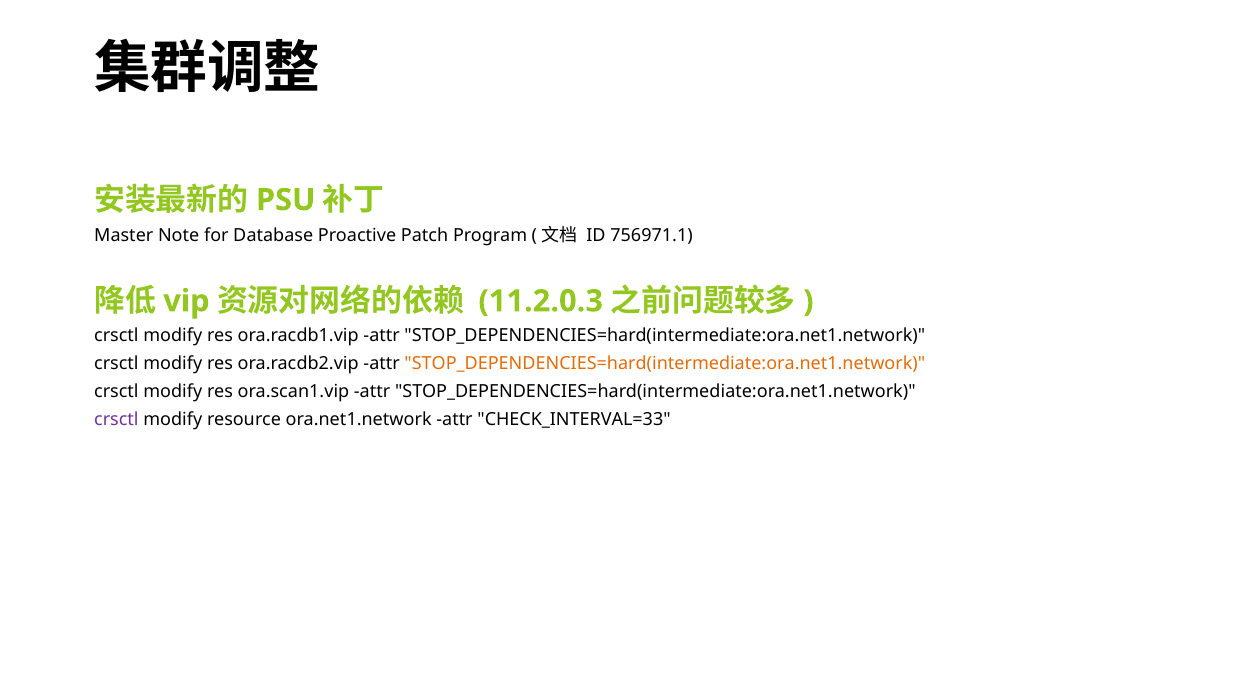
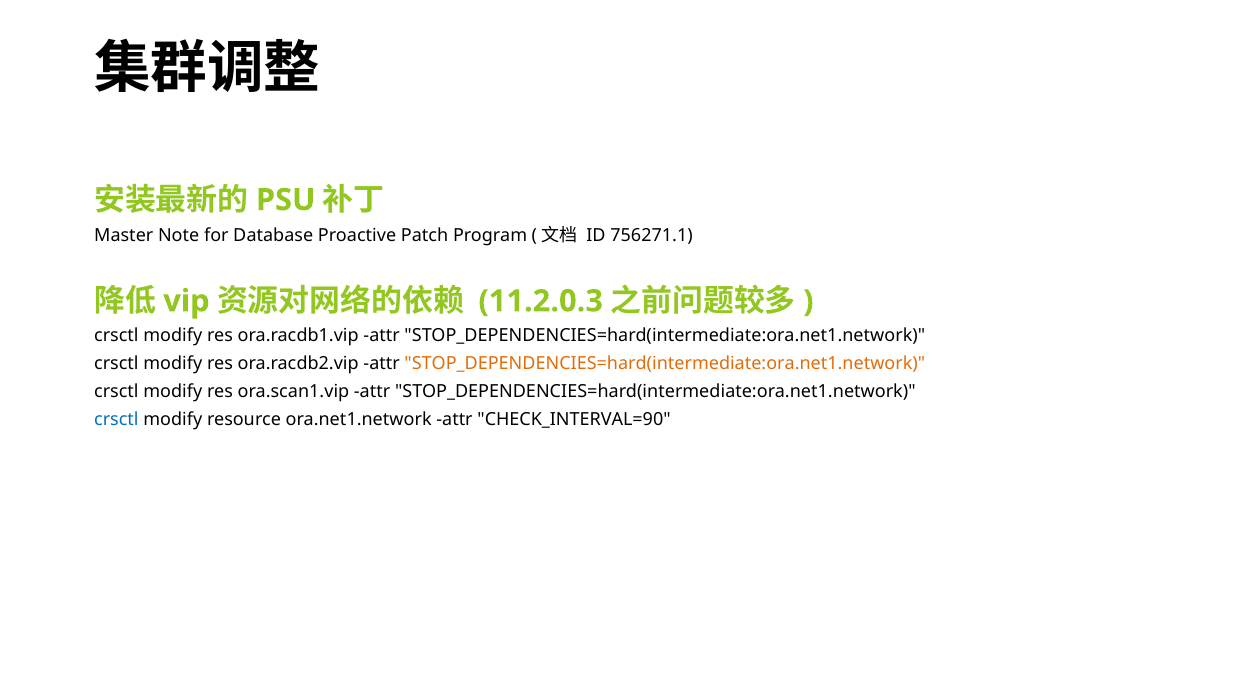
756971.1: 756971.1 -> 756271.1
crsctl at (116, 420) colour: purple -> blue
CHECK_INTERVAL=33: CHECK_INTERVAL=33 -> CHECK_INTERVAL=90
